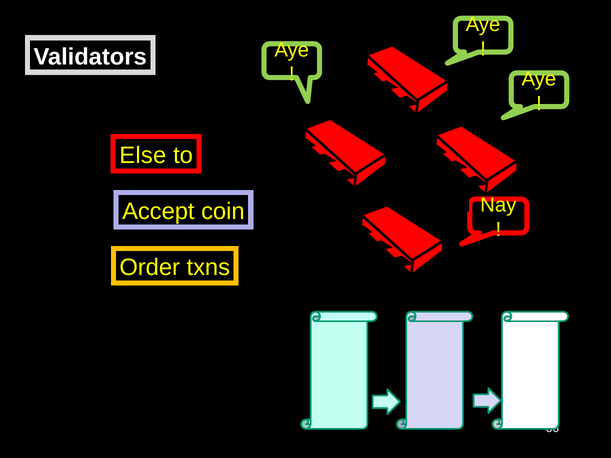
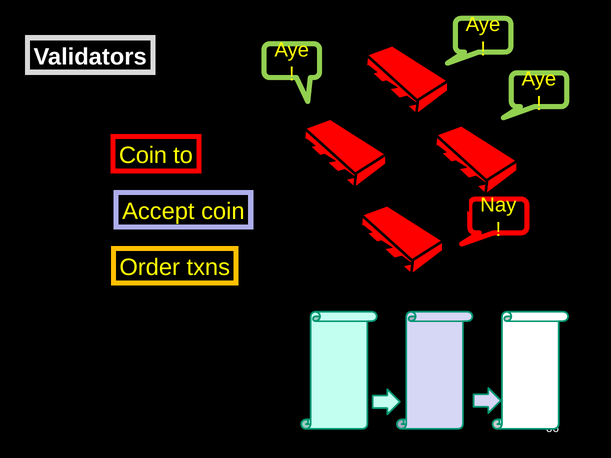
Else at (143, 155): Else -> Coin
